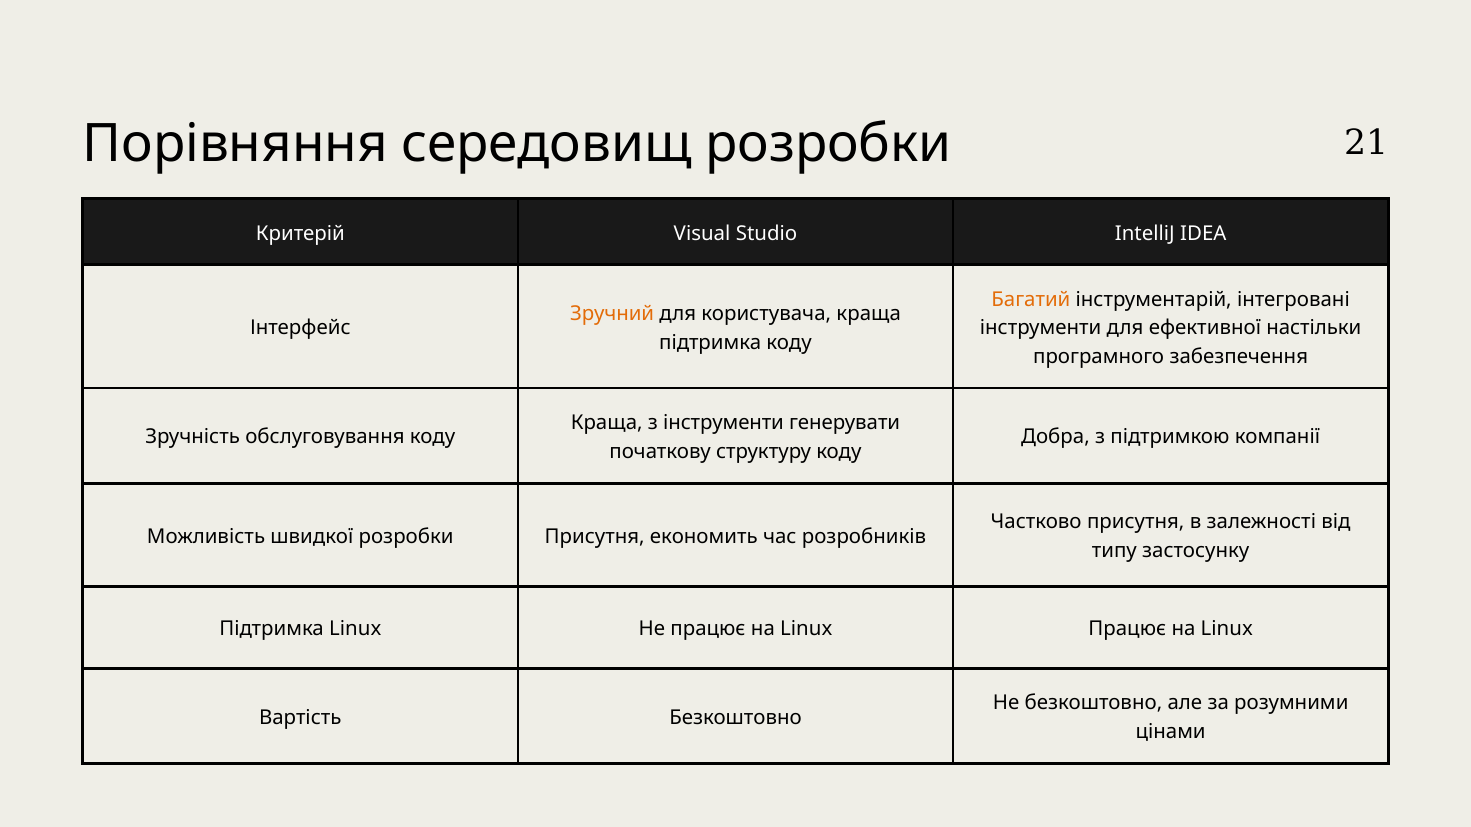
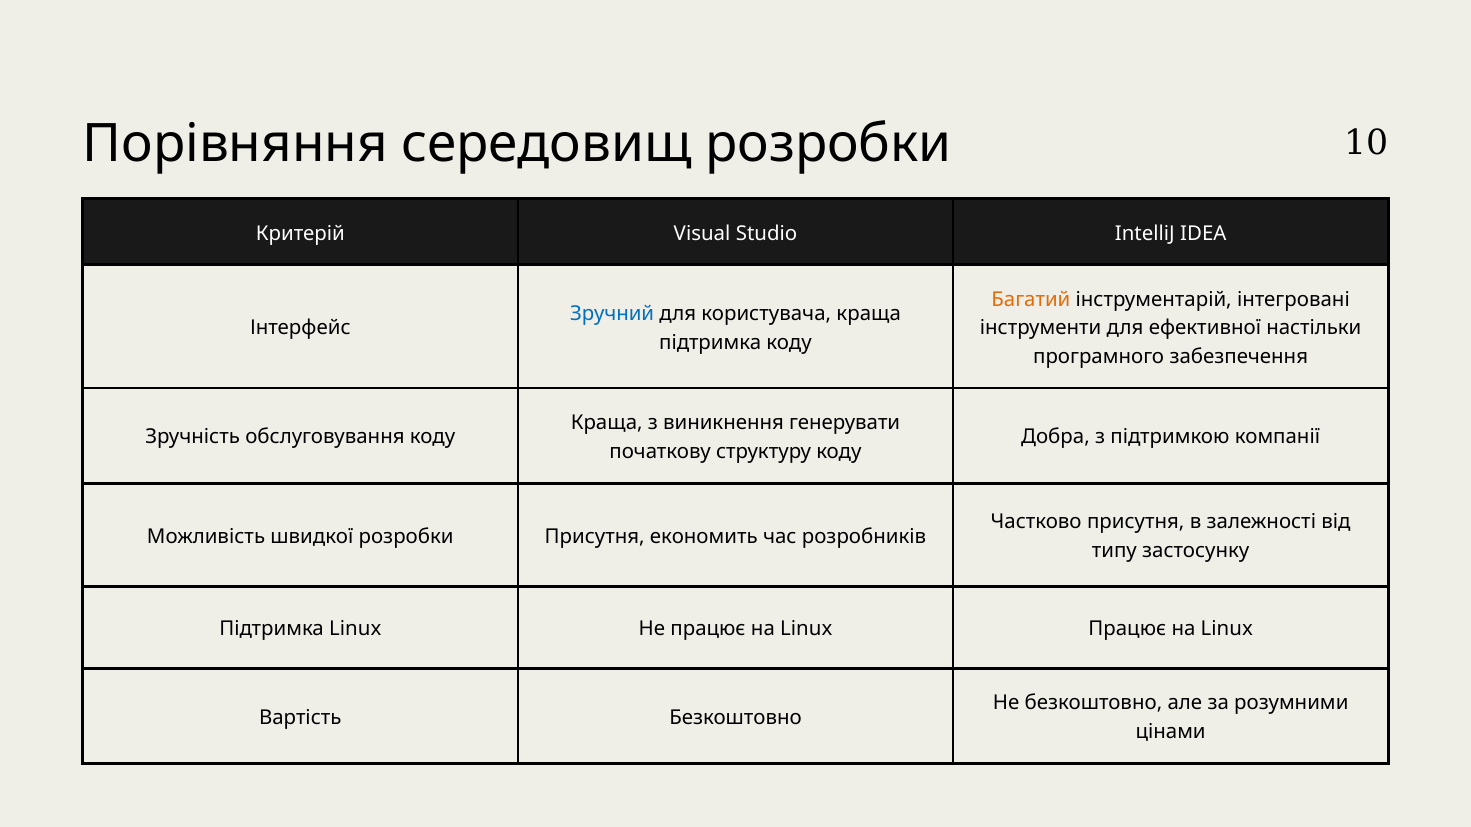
21: 21 -> 10
Зручний colour: orange -> blue
з інструменти: інструменти -> виникнення
